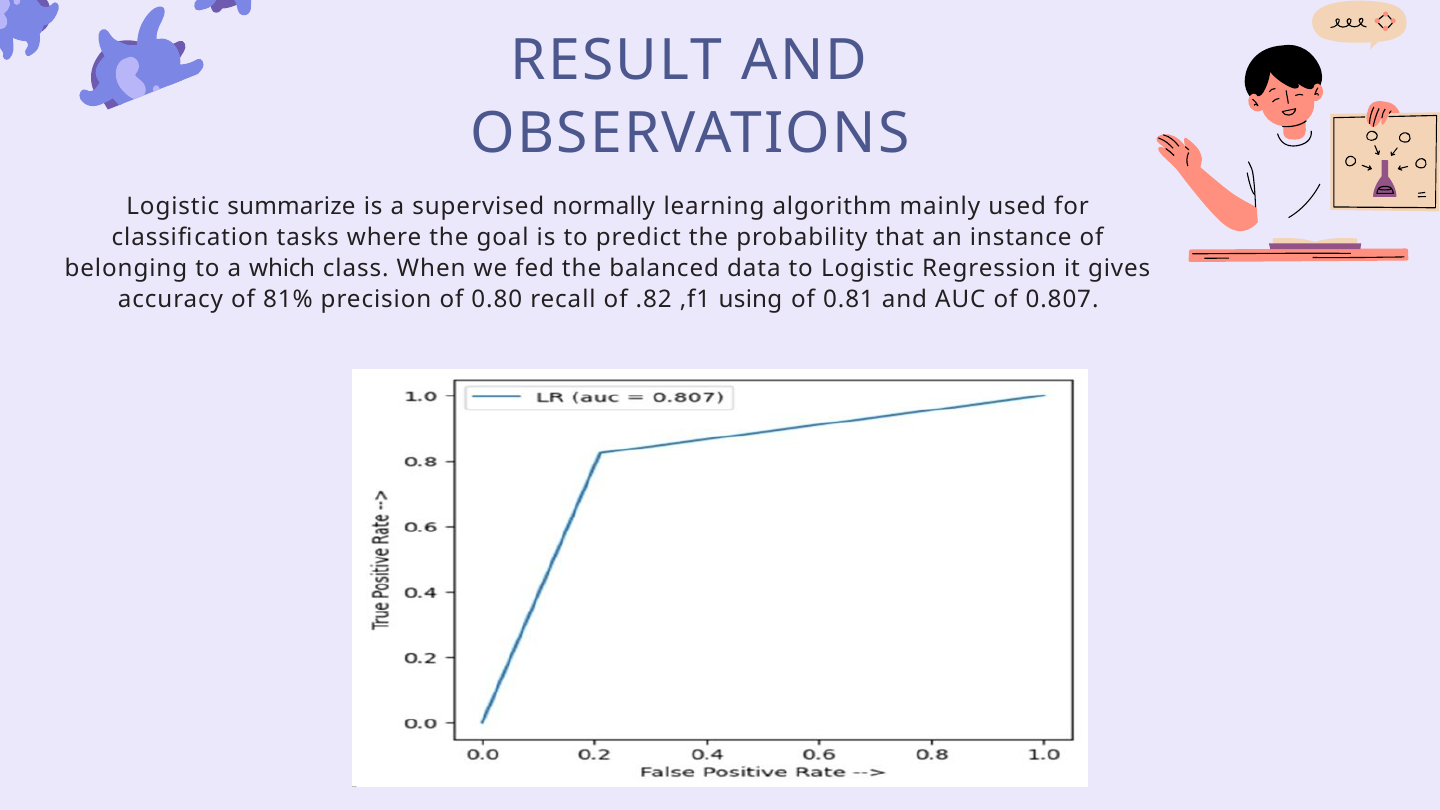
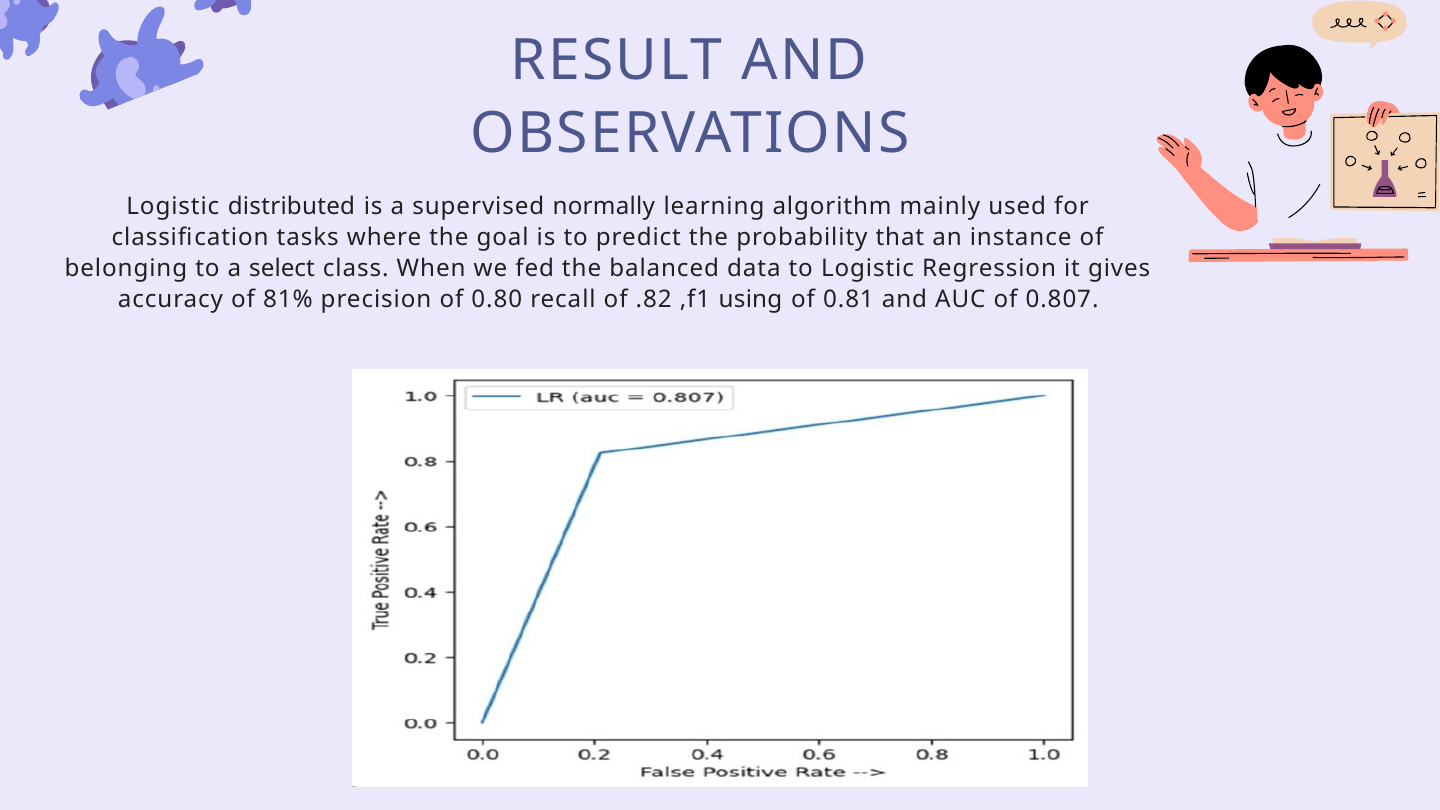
summarize: summarize -> distributed
which: which -> select
